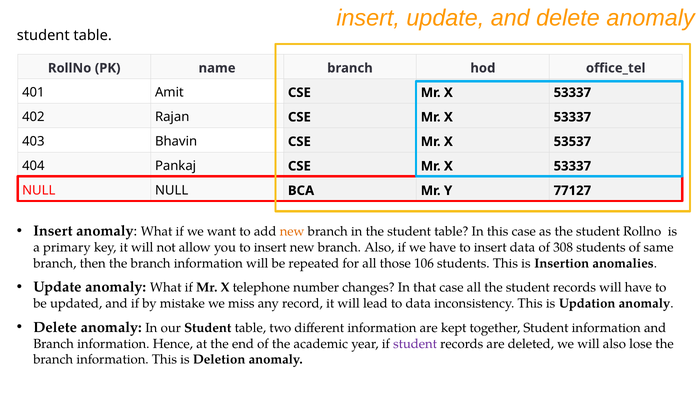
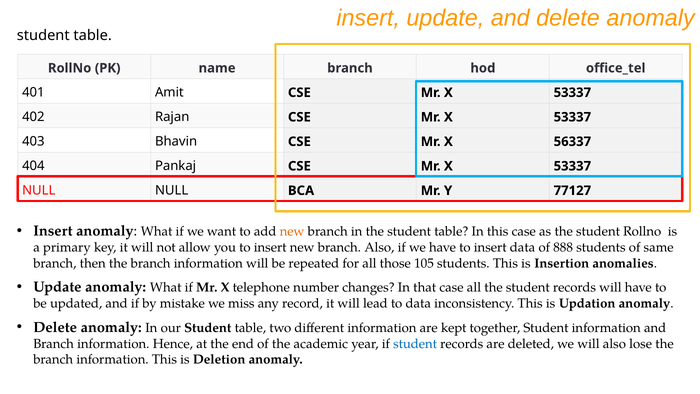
53537: 53537 -> 56337
308: 308 -> 888
106: 106 -> 105
student at (415, 344) colour: purple -> blue
